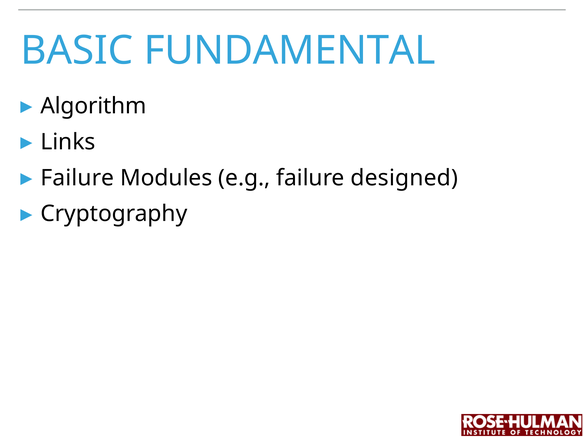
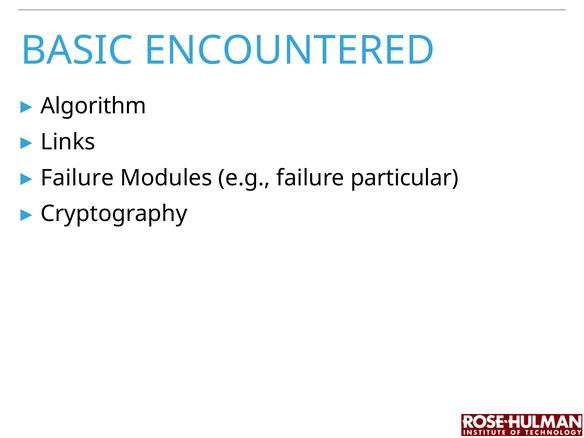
FUNDAMENTAL: FUNDAMENTAL -> ENCOUNTERED
designed: designed -> particular
